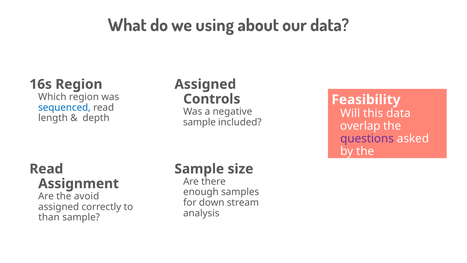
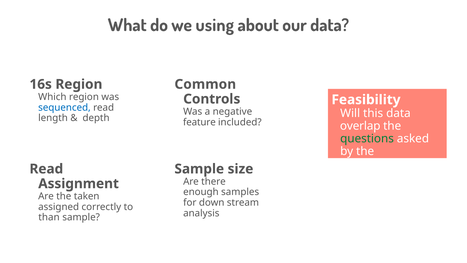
Assigned at (205, 84): Assigned -> Common
sample at (199, 122): sample -> feature
questions colour: purple -> green
avoid: avoid -> taken
